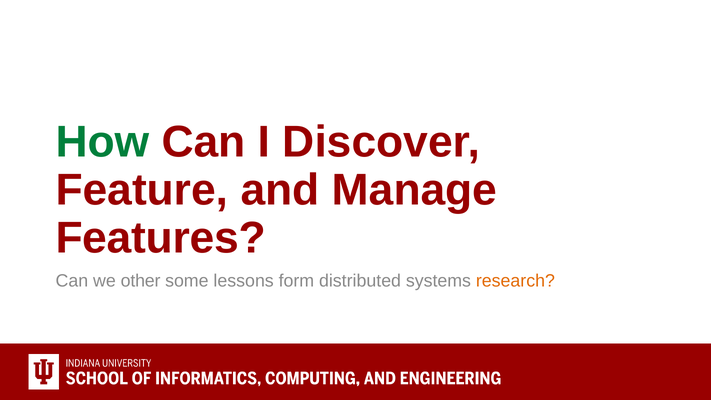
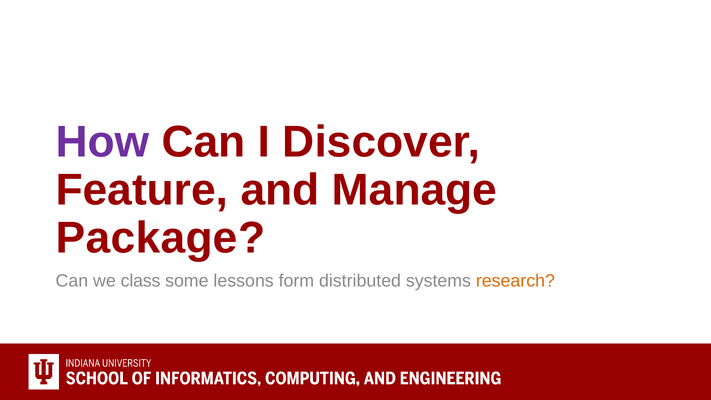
How colour: green -> purple
Features: Features -> Package
other: other -> class
